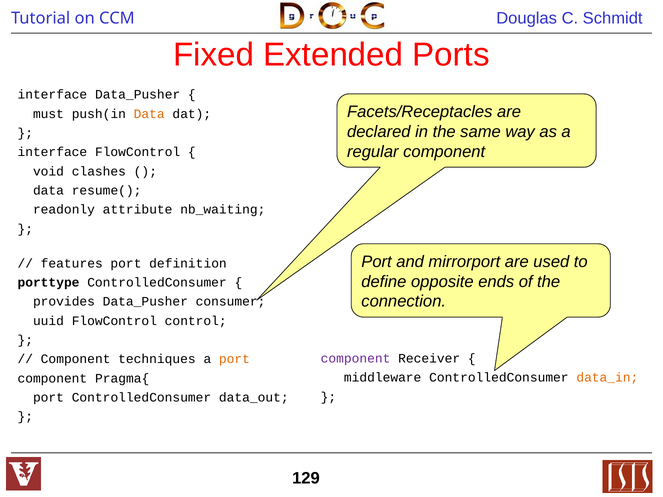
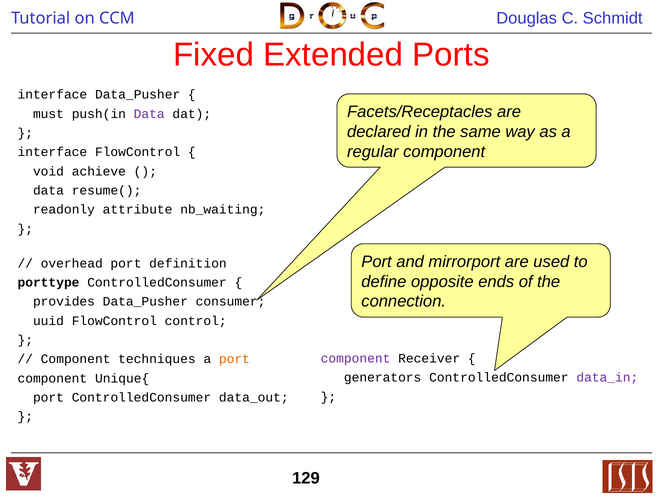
Data at (149, 114) colour: orange -> purple
clashes: clashes -> achieve
features: features -> overhead
middleware: middleware -> generators
data_in colour: orange -> purple
Pragma{: Pragma{ -> Unique{
